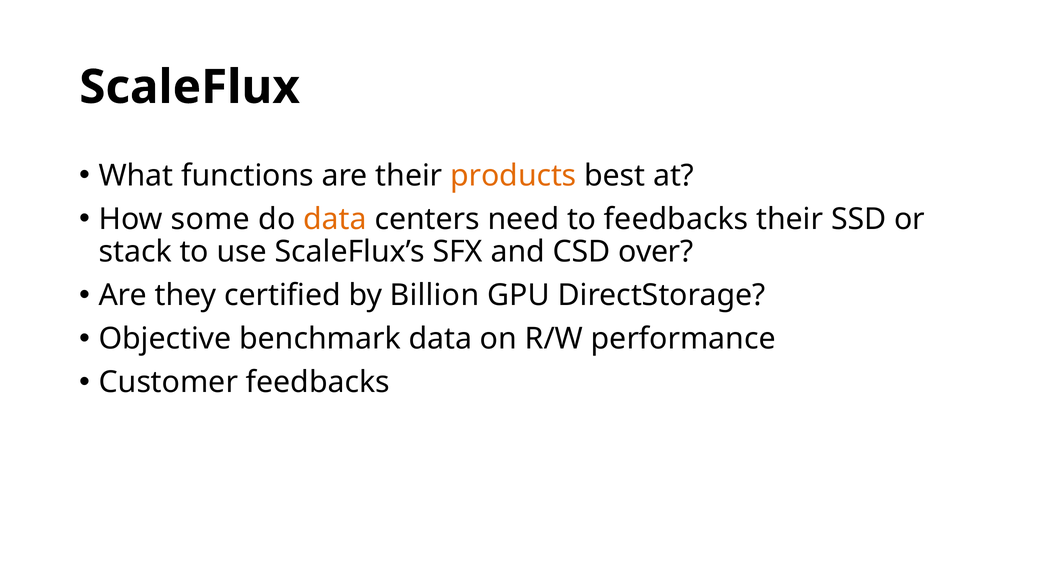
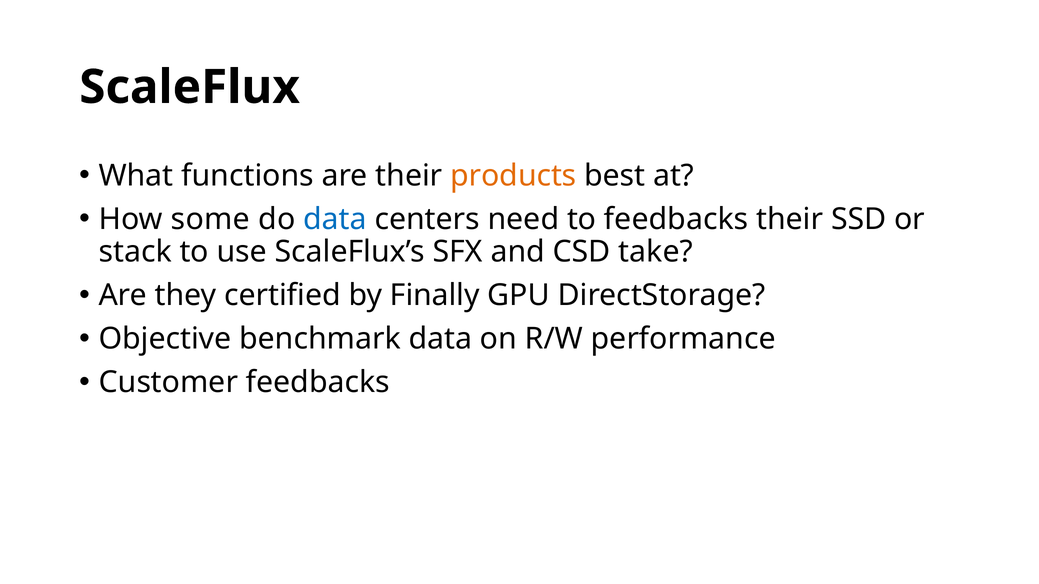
data at (335, 219) colour: orange -> blue
over: over -> take
Billion: Billion -> Finally
